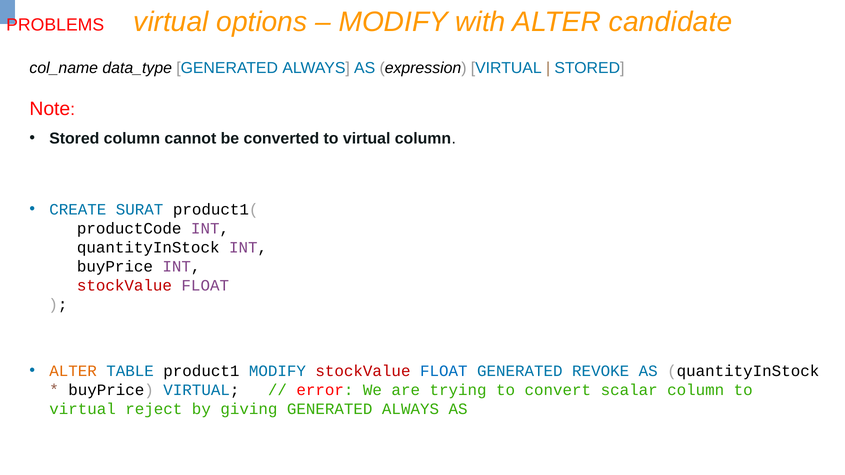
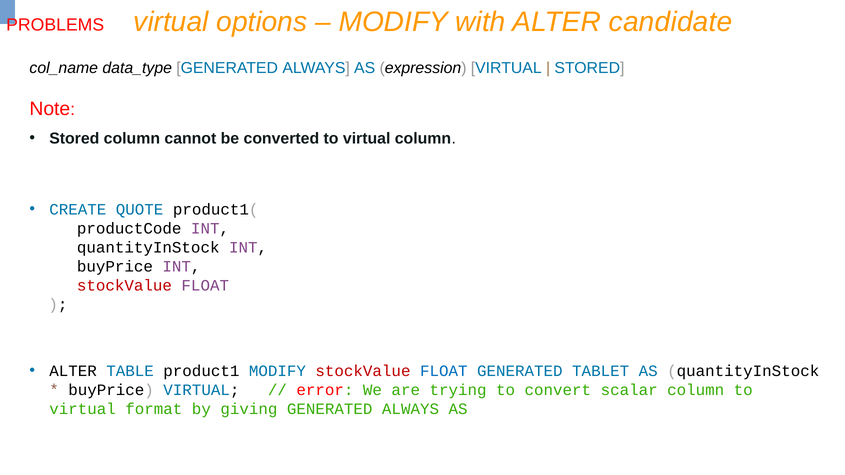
SURAT: SURAT -> QUOTE
ALTER at (73, 371) colour: orange -> black
REVOKE: REVOKE -> TABLET
reject: reject -> format
